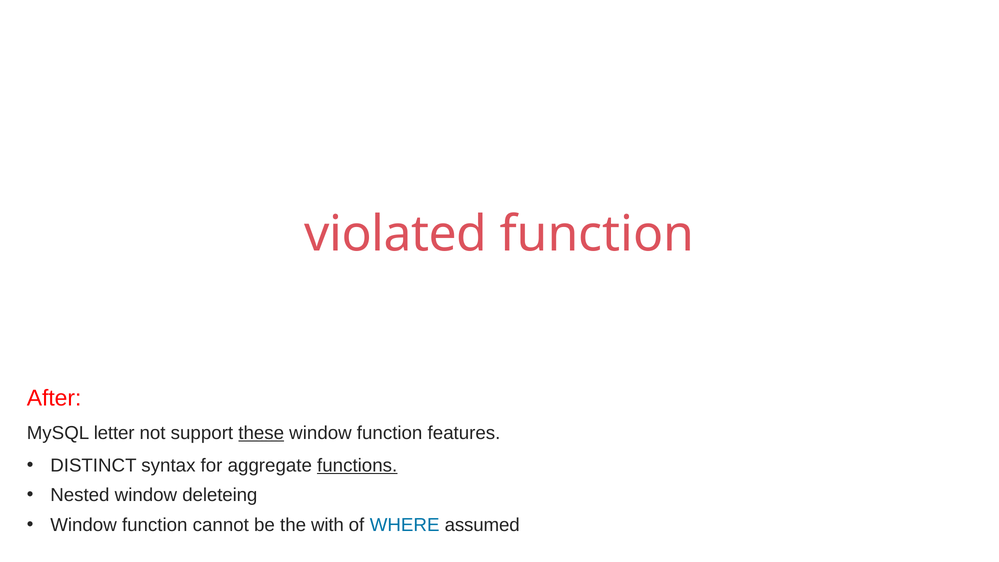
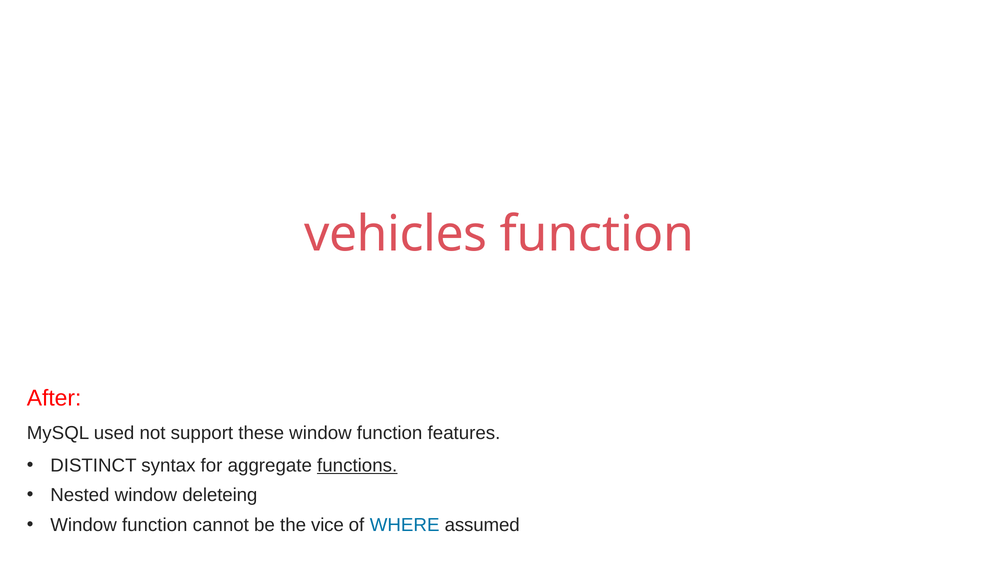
violated: violated -> vehicles
letter: letter -> used
these underline: present -> none
with: with -> vice
